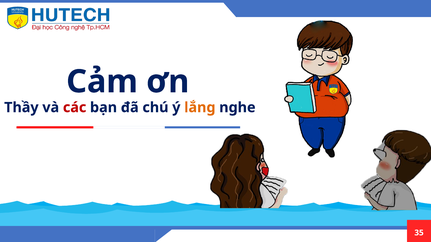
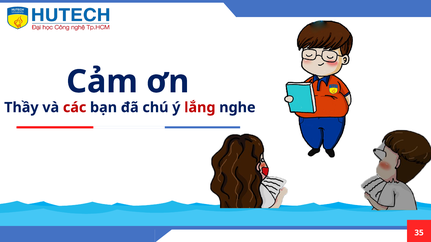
lắng colour: orange -> red
